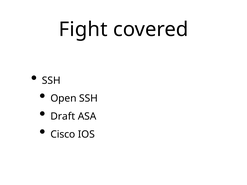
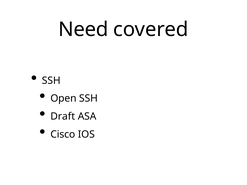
Fight: Fight -> Need
